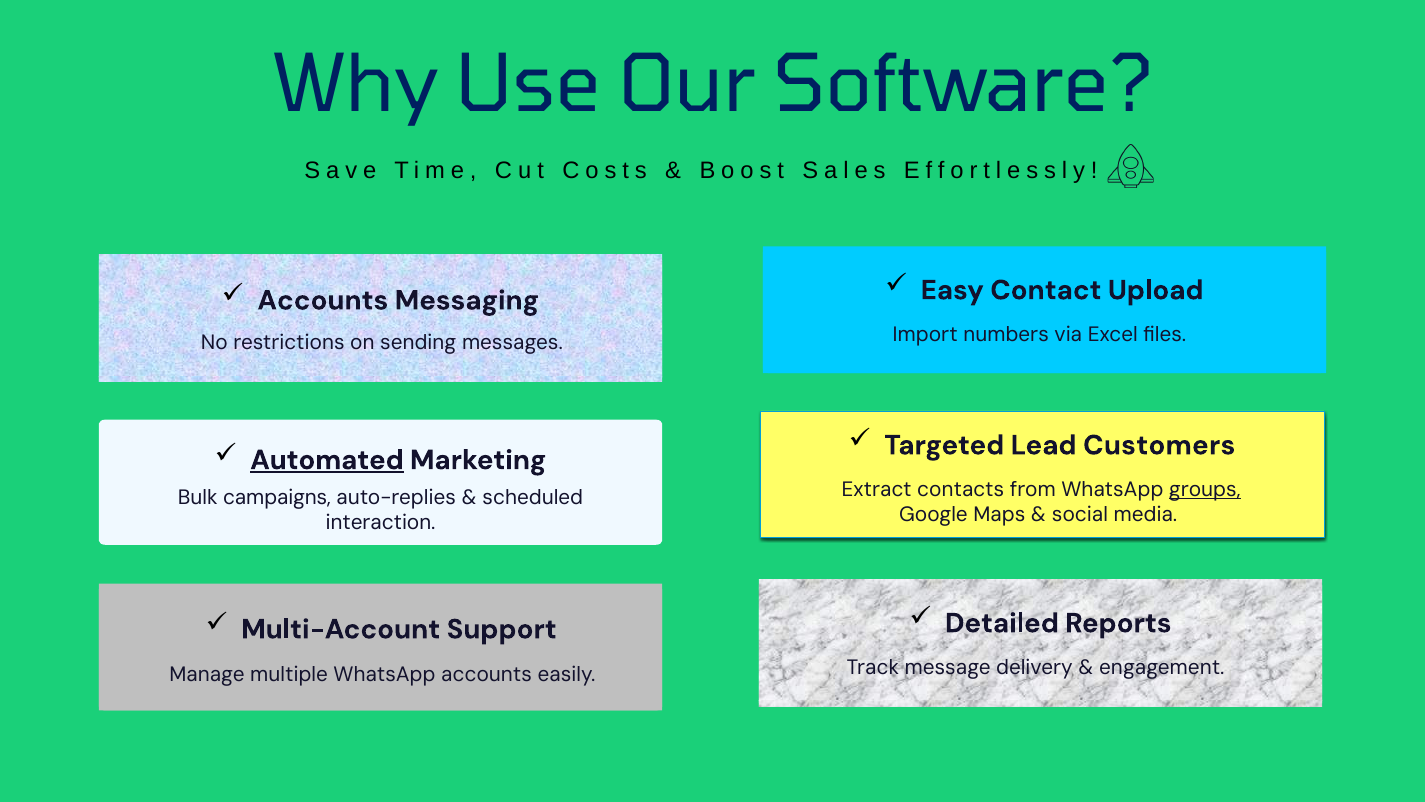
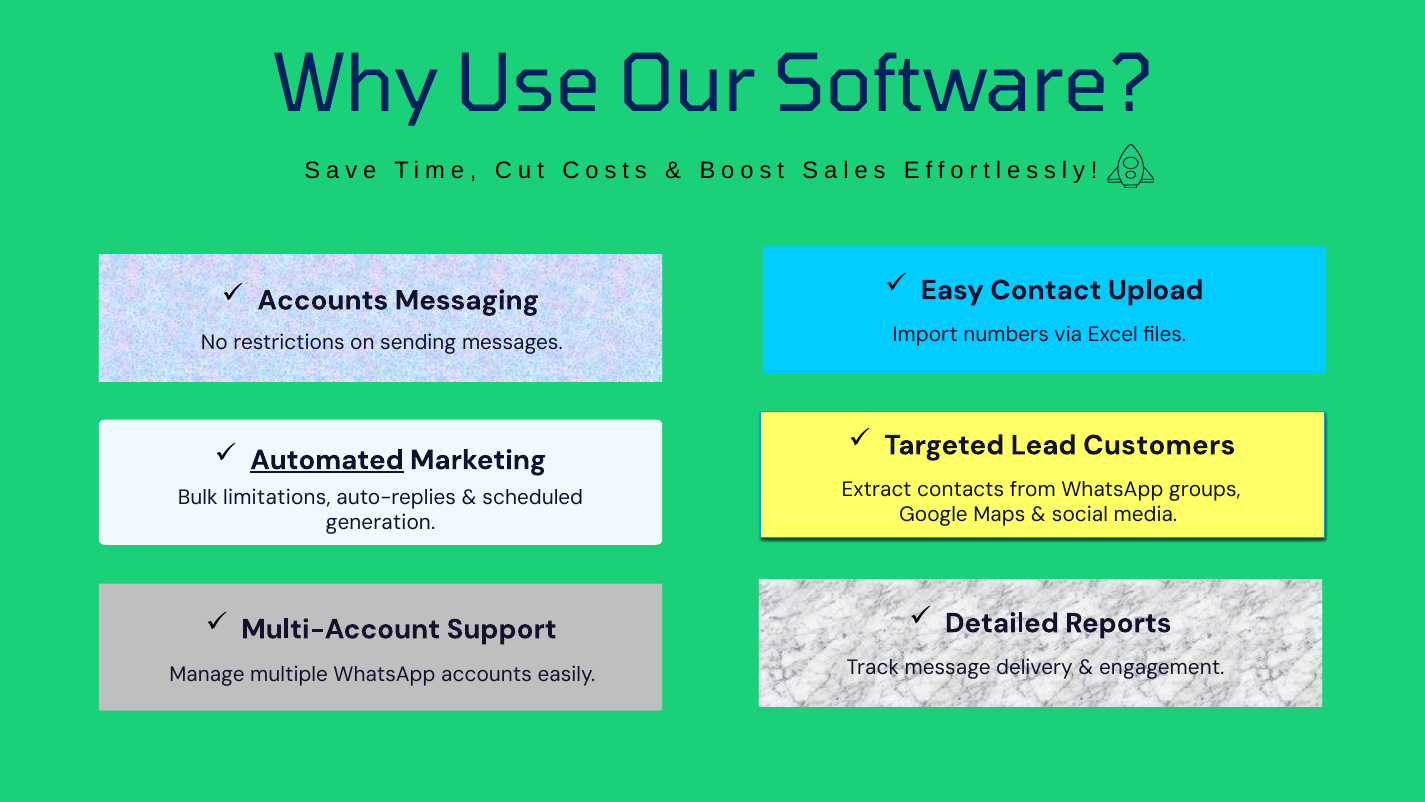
groups underline: present -> none
campaigns: campaigns -> limitations
interaction: interaction -> generation
